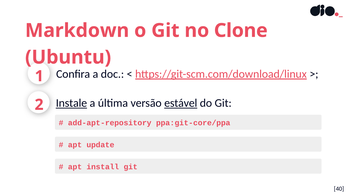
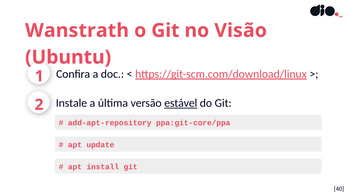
Markdown: Markdown -> Wanstrath
Clone: Clone -> Visão
Instale underline: present -> none
